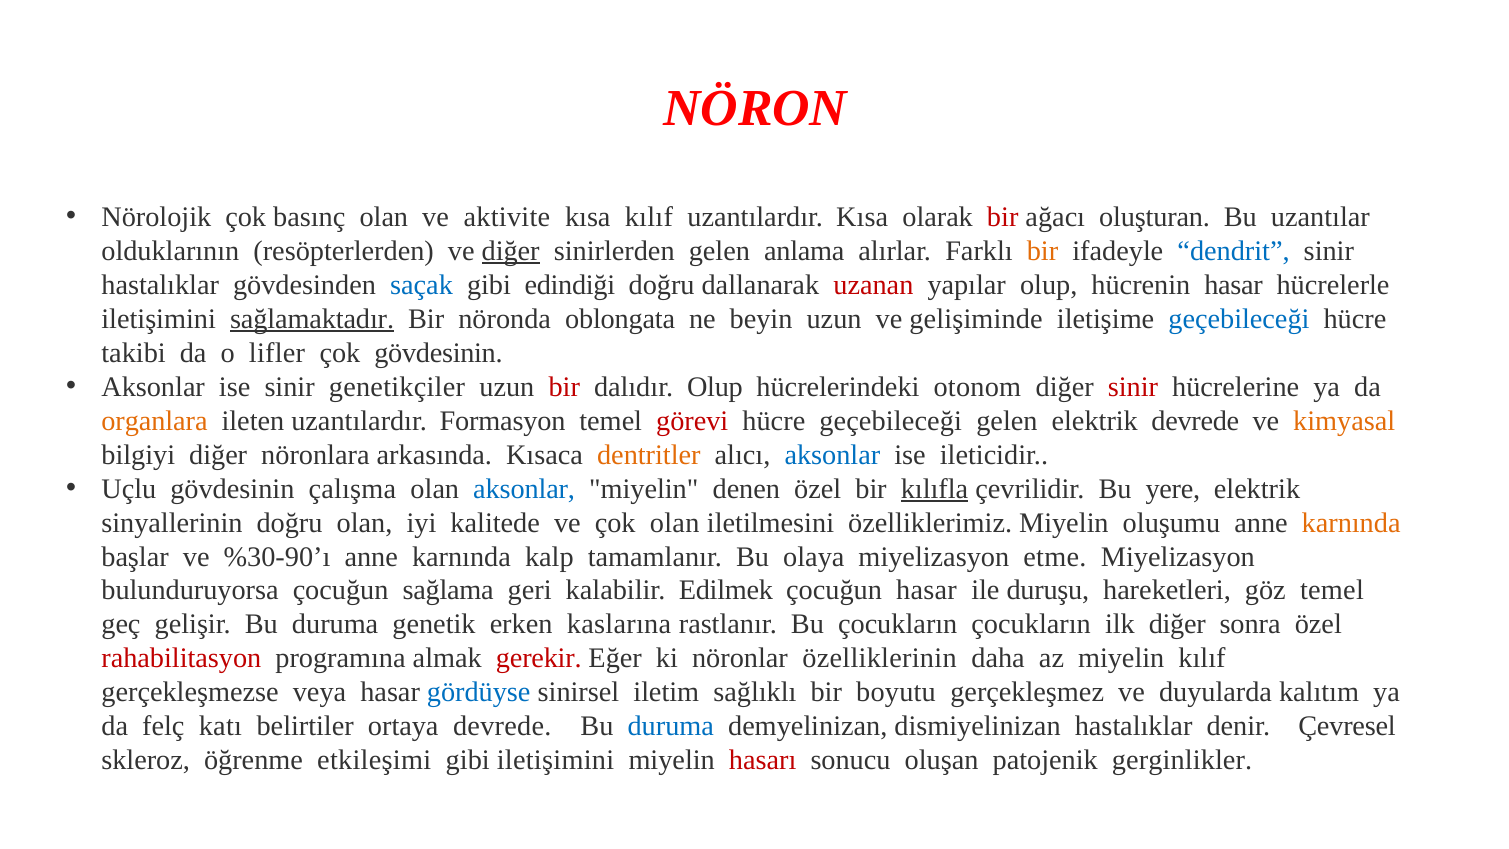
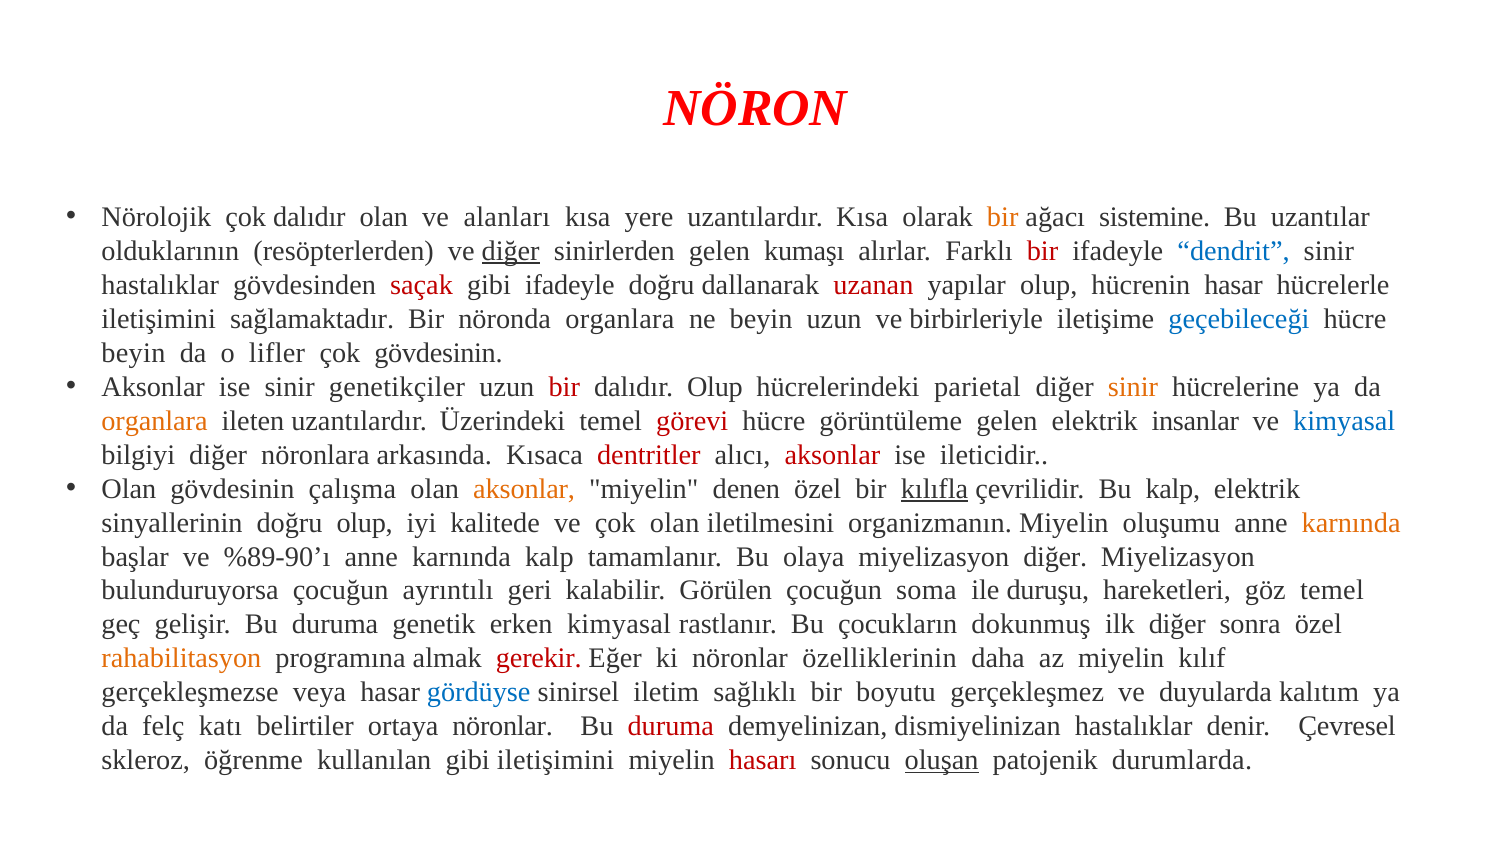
çok basınç: basınç -> dalıdır
aktivite: aktivite -> alanları
kısa kılıf: kılıf -> yere
bir at (1003, 217) colour: red -> orange
oluşturan: oluşturan -> sistemine
anlama: anlama -> kumaşı
bir at (1043, 251) colour: orange -> red
saçak colour: blue -> red
gibi edindiği: edindiği -> ifadeyle
sağlamaktadır underline: present -> none
nöronda oblongata: oblongata -> organlara
gelişiminde: gelişiminde -> birbirleriyle
takibi at (134, 353): takibi -> beyin
otonom: otonom -> parietal
sinir at (1133, 387) colour: red -> orange
Formasyon: Formasyon -> Üzerindeki
hücre geçebileceği: geçebileceği -> görüntüleme
elektrik devrede: devrede -> insanlar
kimyasal at (1344, 421) colour: orange -> blue
dentritler colour: orange -> red
aksonlar at (832, 455) colour: blue -> red
Uçlu at (129, 489): Uçlu -> Olan
aksonlar at (524, 489) colour: blue -> orange
Bu yere: yere -> kalp
doğru olan: olan -> olup
özelliklerimiz: özelliklerimiz -> organizmanın
%30-90’ı: %30-90’ı -> %89-90’ı
miyelizasyon etme: etme -> diğer
sağlama: sağlama -> ayrıntılı
Edilmek: Edilmek -> Görülen
çocuğun hasar: hasar -> soma
erken kaslarına: kaslarına -> kimyasal
çocukların çocukların: çocukların -> dokunmuş
rahabilitasyon colour: red -> orange
ortaya devrede: devrede -> nöronlar
duruma at (671, 726) colour: blue -> red
etkileşimi: etkileşimi -> kullanılan
oluşan underline: none -> present
gerginlikler: gerginlikler -> durumlarda
